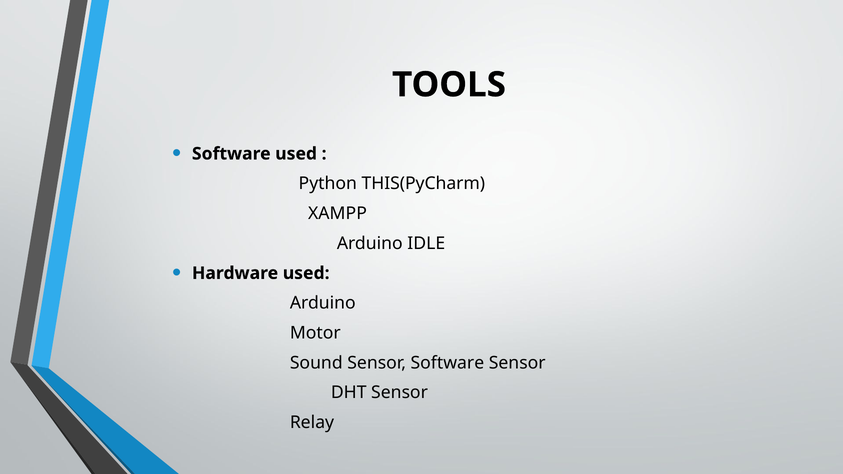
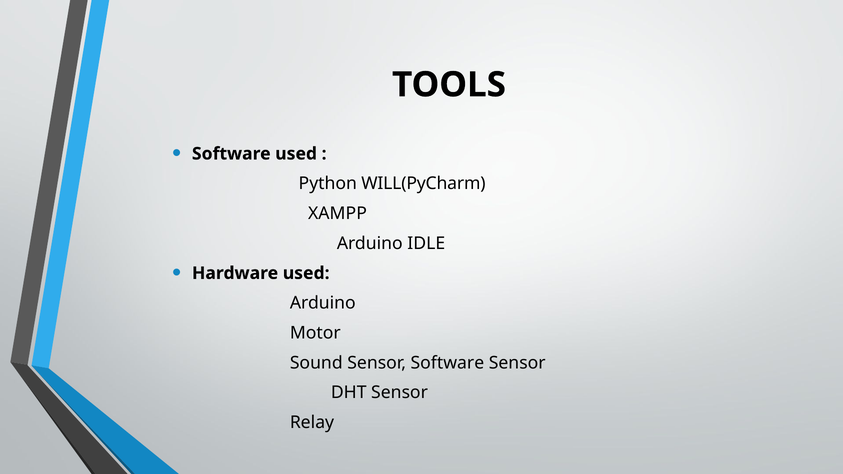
THIS(PyCharm: THIS(PyCharm -> WILL(PyCharm
